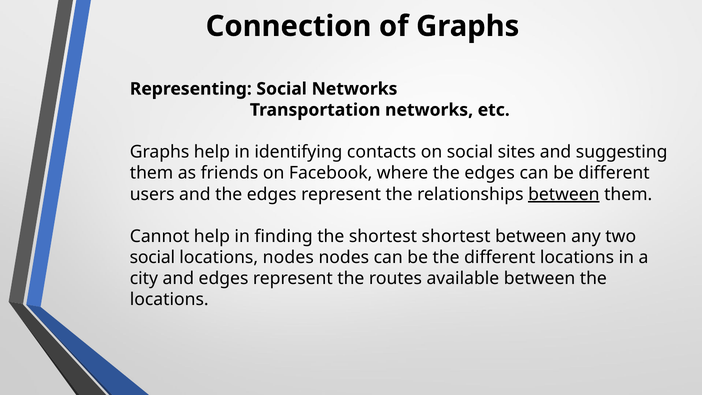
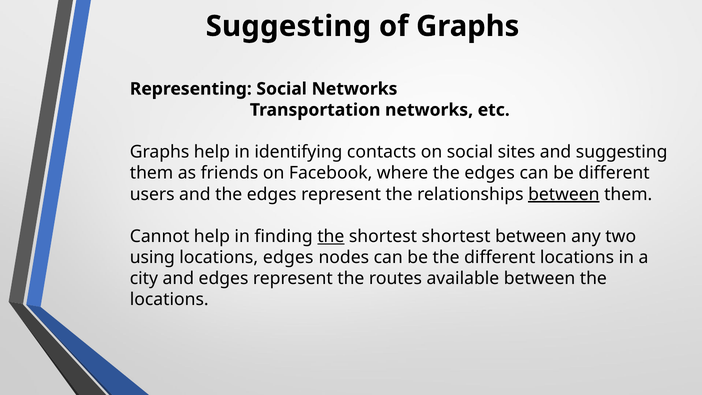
Connection at (289, 26): Connection -> Suggesting
the at (331, 236) underline: none -> present
social at (152, 257): social -> using
locations nodes: nodes -> edges
